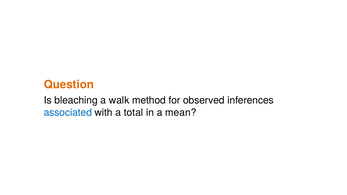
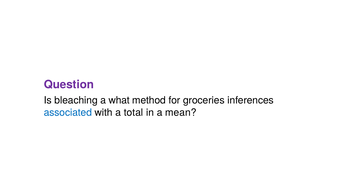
Question colour: orange -> purple
walk: walk -> what
observed: observed -> groceries
